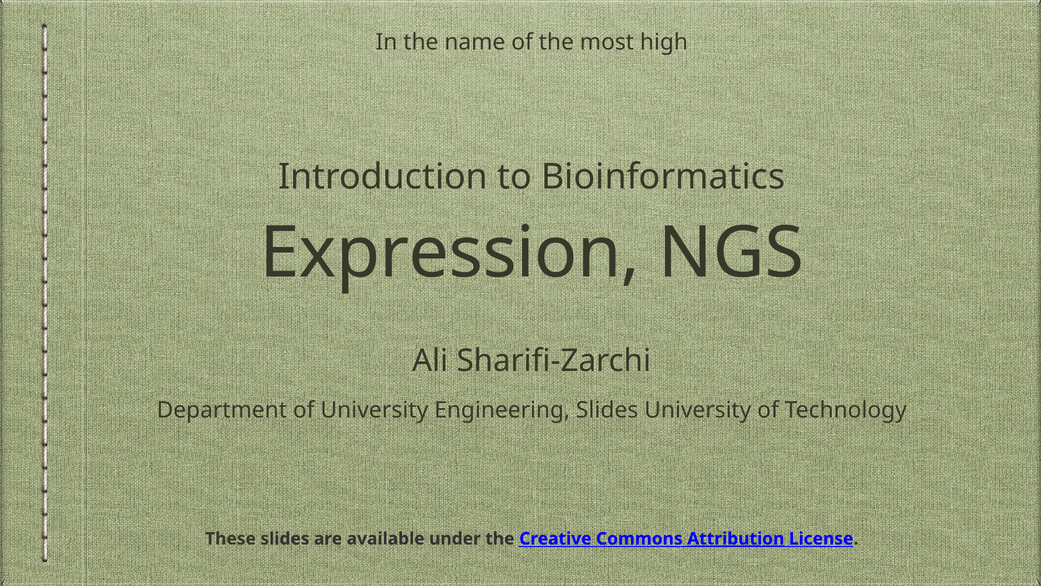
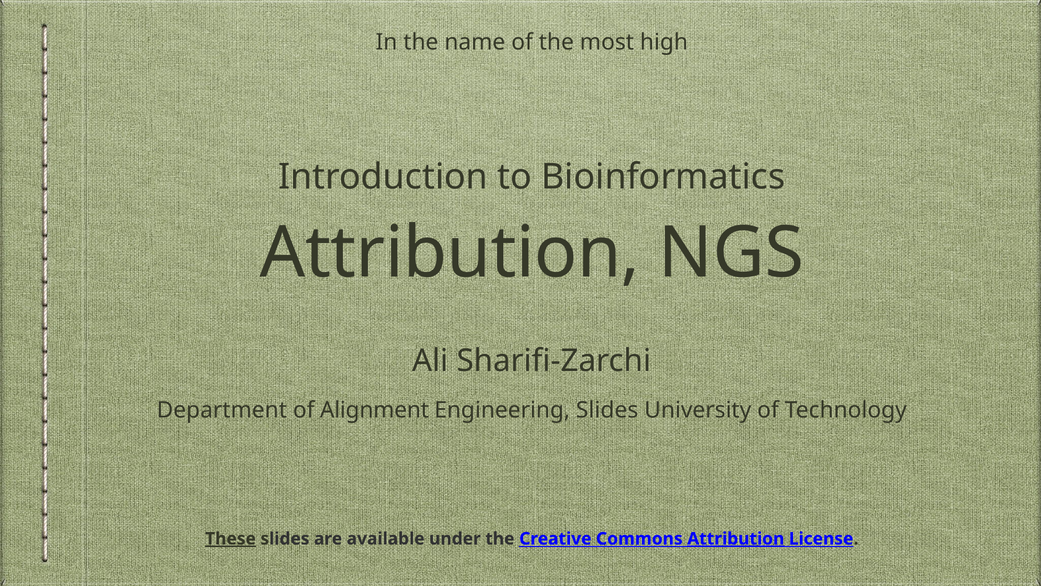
Expression at (450, 253): Expression -> Attribution
of University: University -> Alignment
These underline: none -> present
